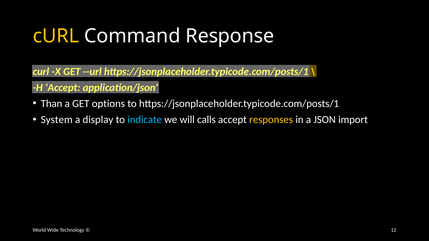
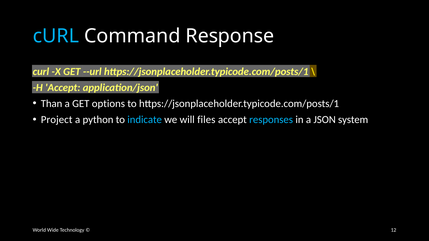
cURL at (56, 36) colour: yellow -> light blue
System: System -> Project
display: display -> python
calls: calls -> files
responses colour: yellow -> light blue
import: import -> system
